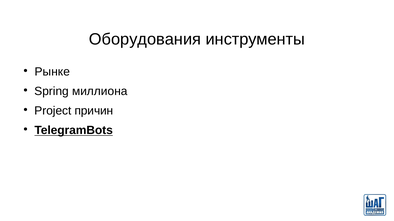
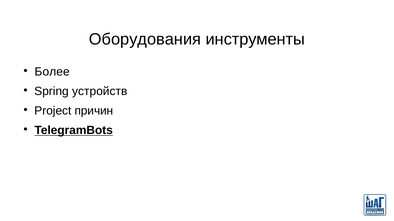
Рынке: Рынке -> Более
миллиона: миллиона -> устройств
